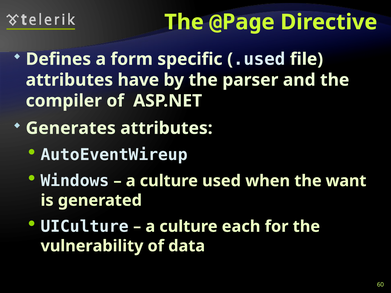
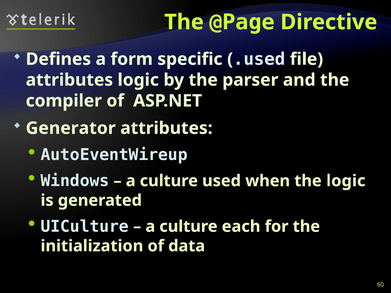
attributes have: have -> logic
Generates: Generates -> Generator
the want: want -> logic
vulnerability: vulnerability -> initialization
